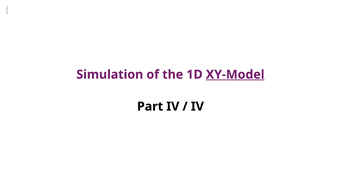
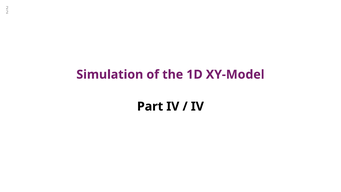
XY-Model underline: present -> none
